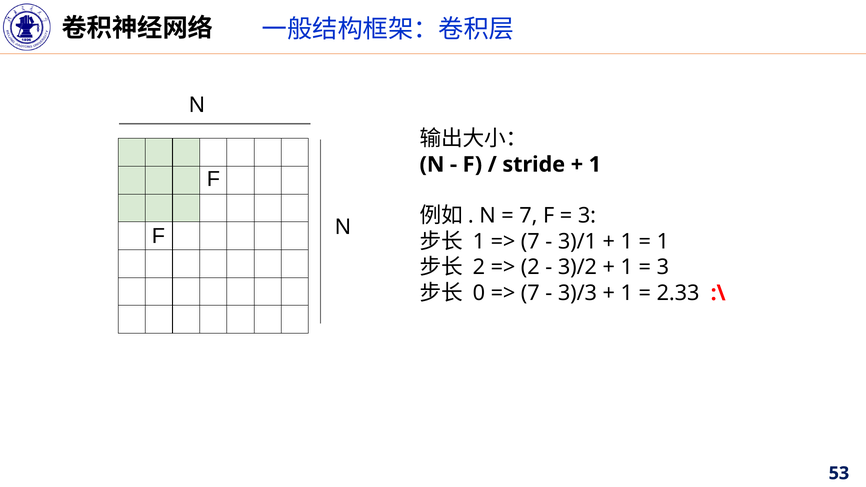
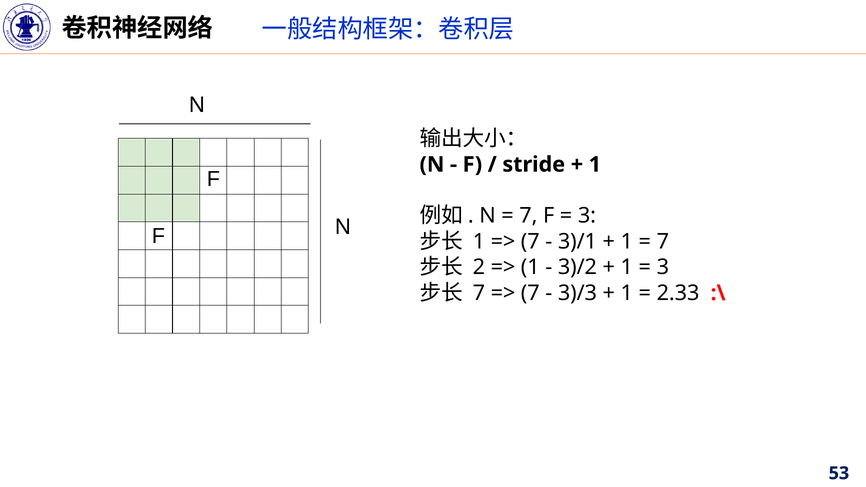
1 at (663, 242): 1 -> 7
2 at (530, 267): 2 -> 1
0 at (479, 293): 0 -> 7
